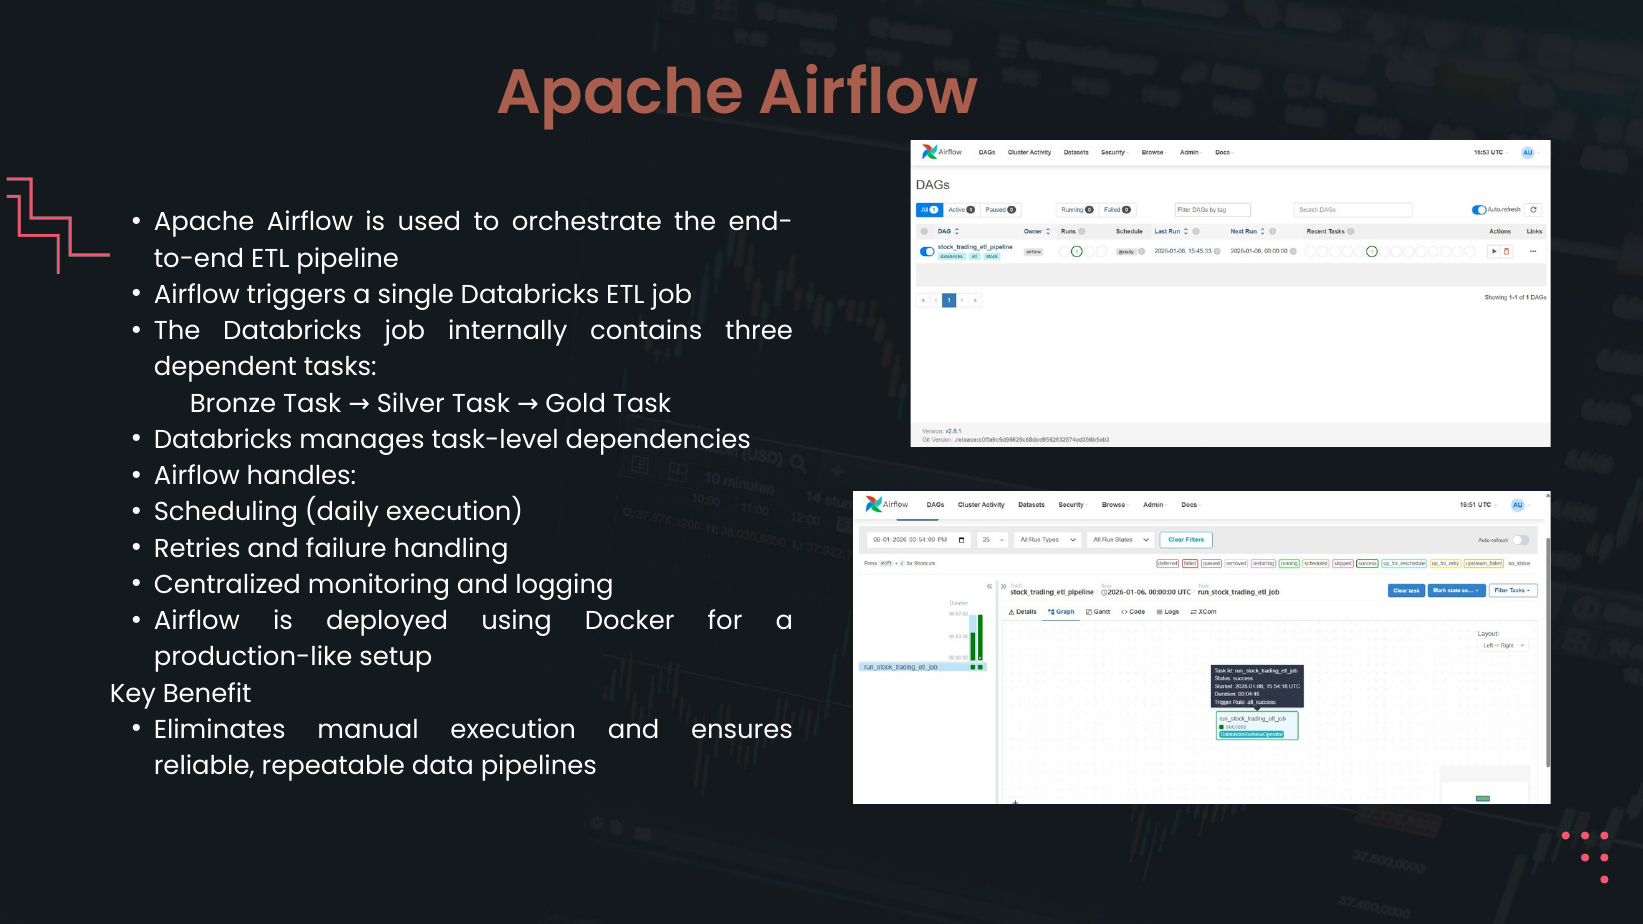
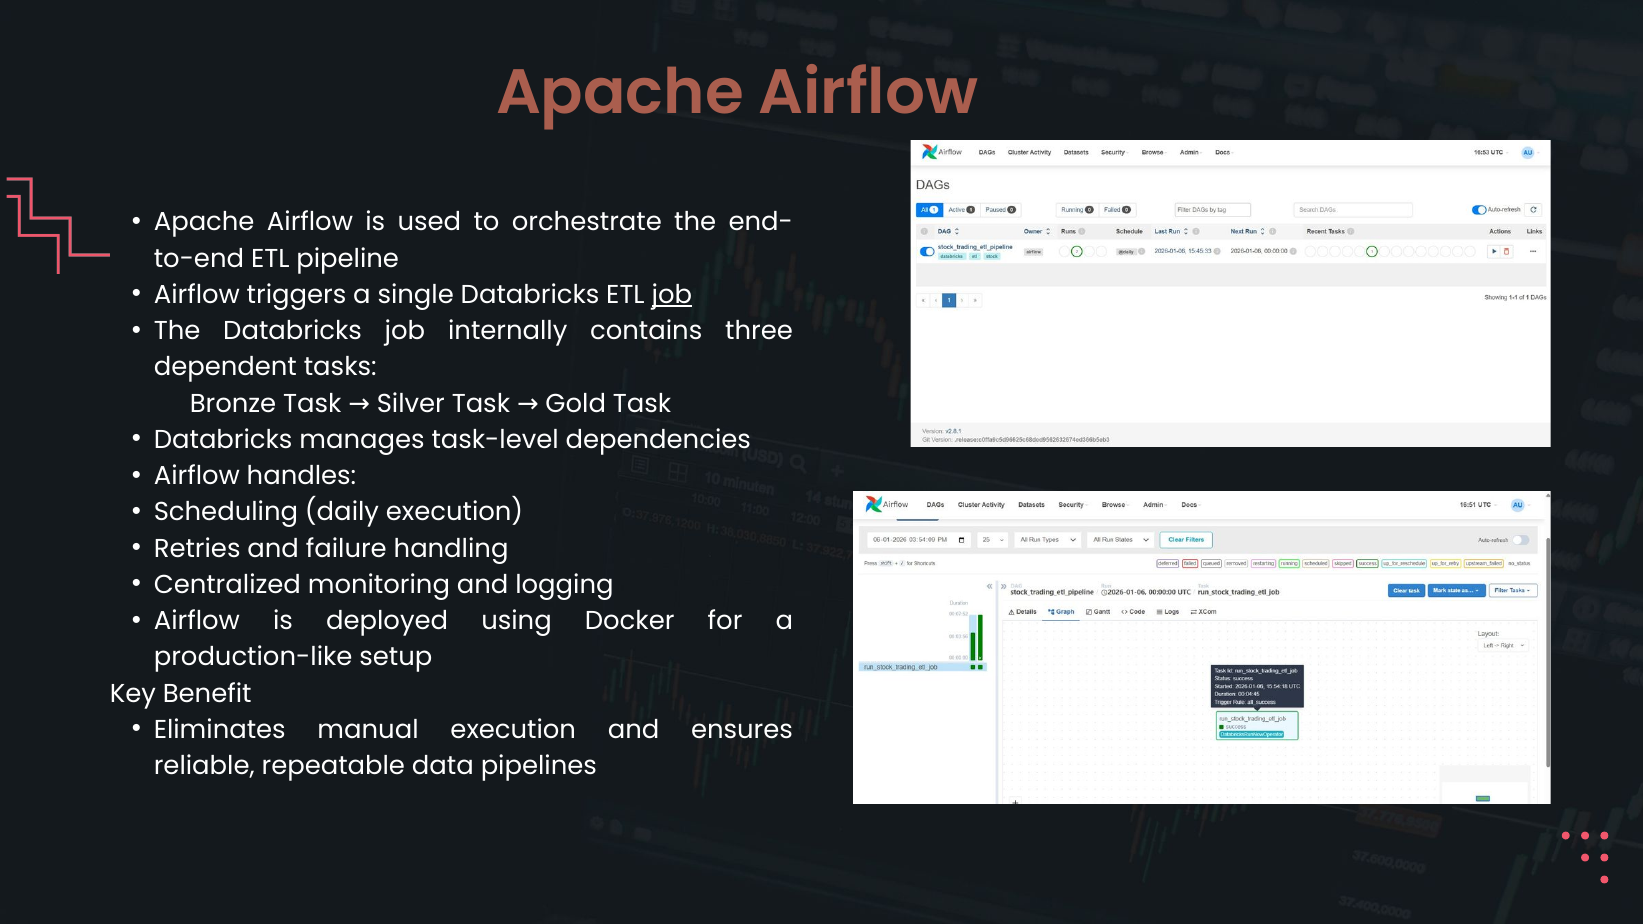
job at (672, 295) underline: none -> present
